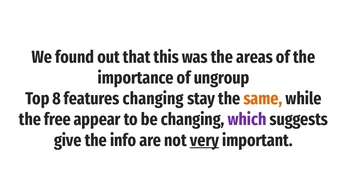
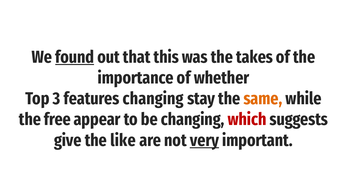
found underline: none -> present
areas: areas -> takes
ungroup: ungroup -> whether
8: 8 -> 3
which colour: purple -> red
info: info -> like
